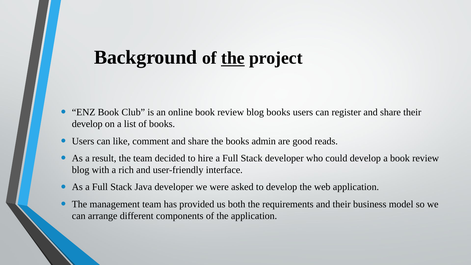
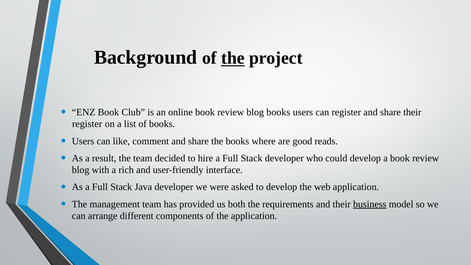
develop at (87, 124): develop -> register
admin: admin -> where
business underline: none -> present
